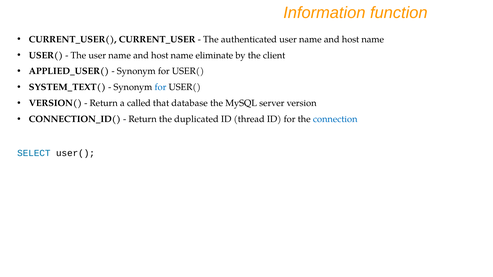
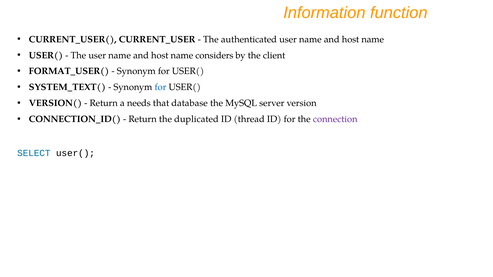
eliminate: eliminate -> considers
APPLIED_USER(: APPLIED_USER( -> FORMAT_USER(
called: called -> needs
connection colour: blue -> purple
